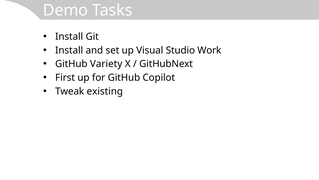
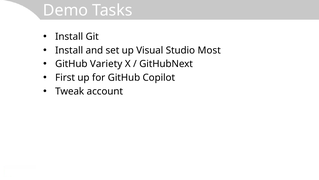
Work: Work -> Most
existing: existing -> account
